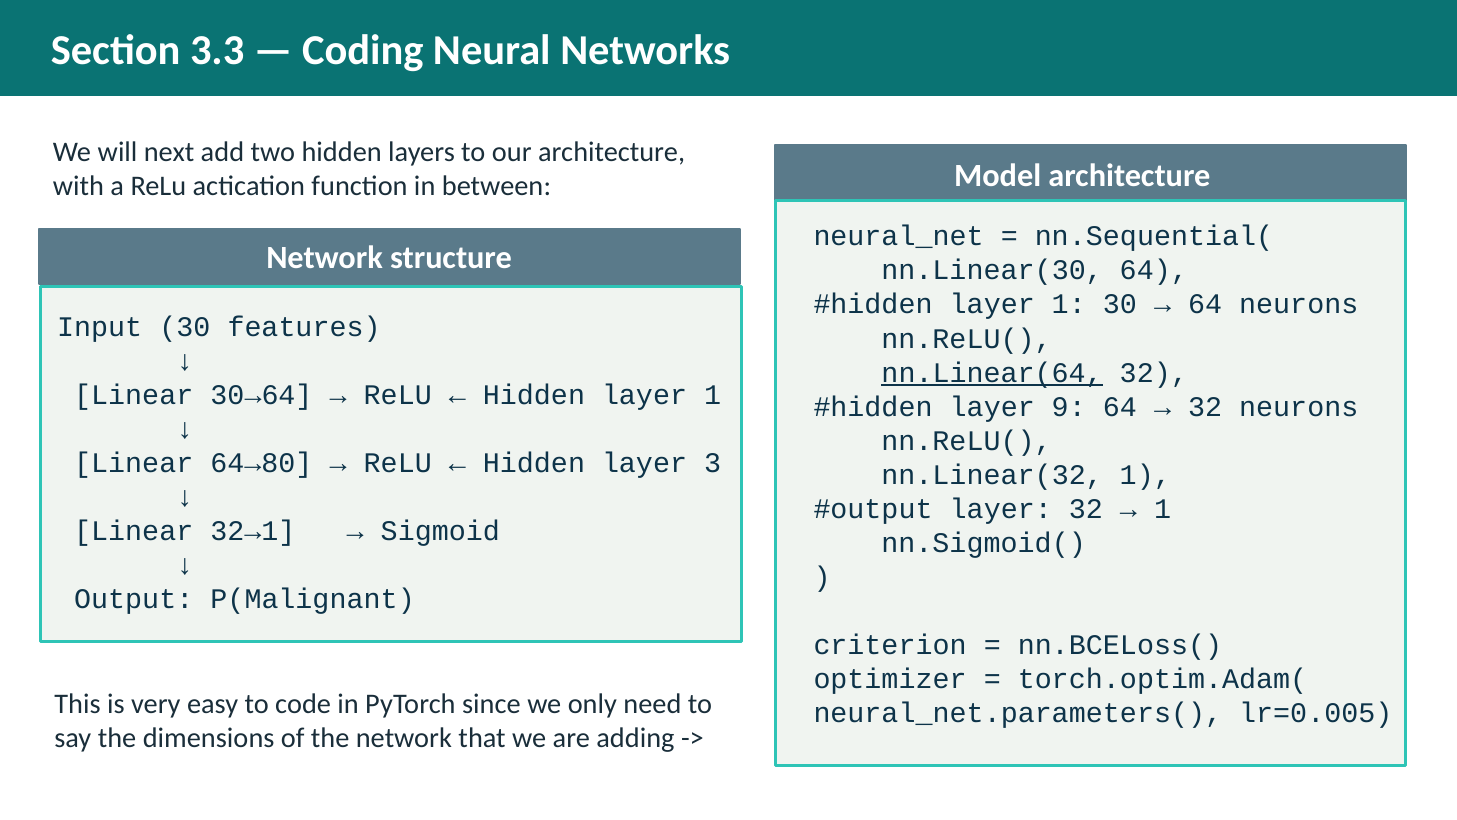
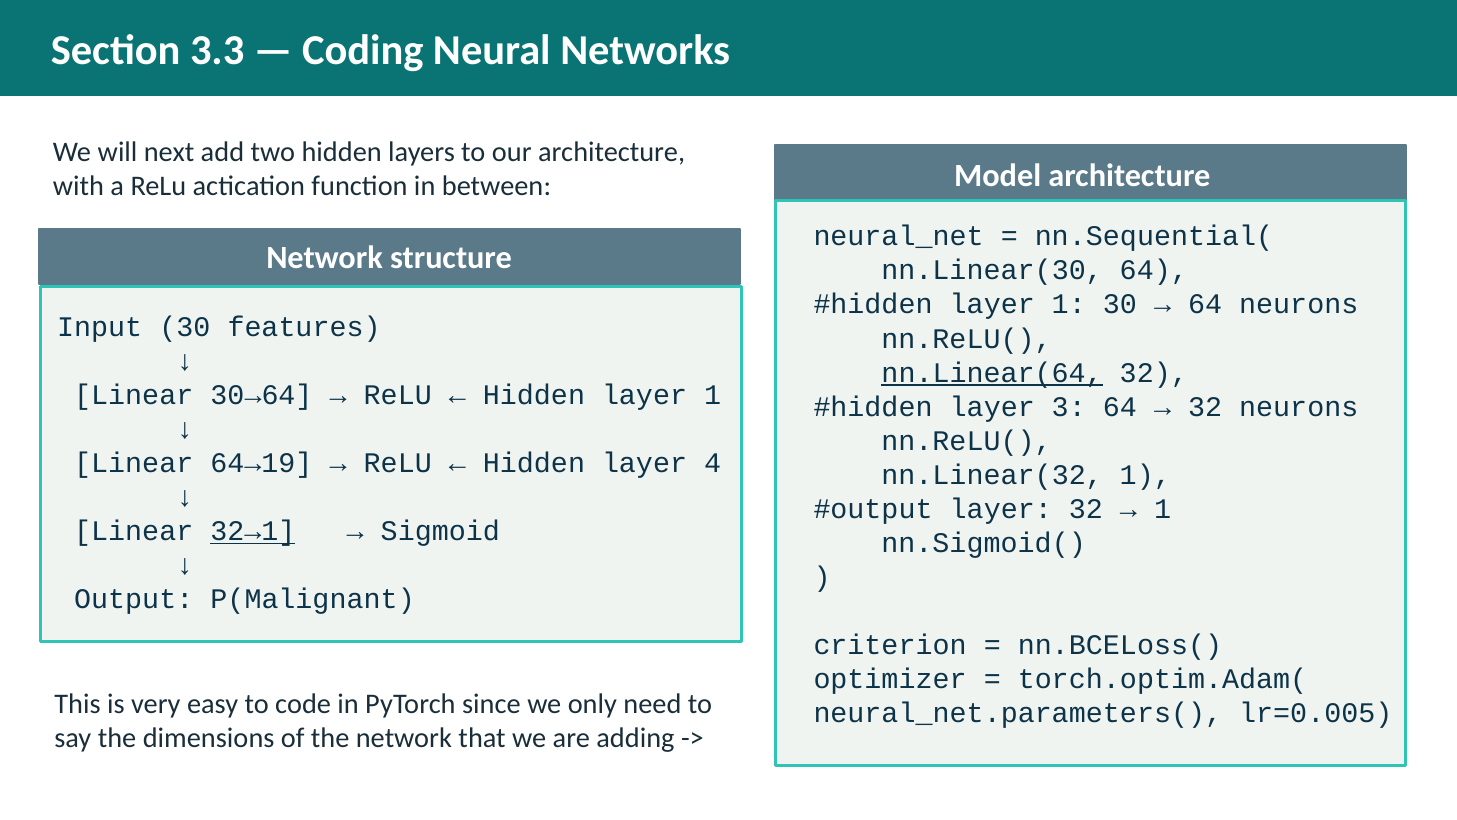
9: 9 -> 3
64→80: 64→80 -> 64→19
3: 3 -> 4
32→1 underline: none -> present
